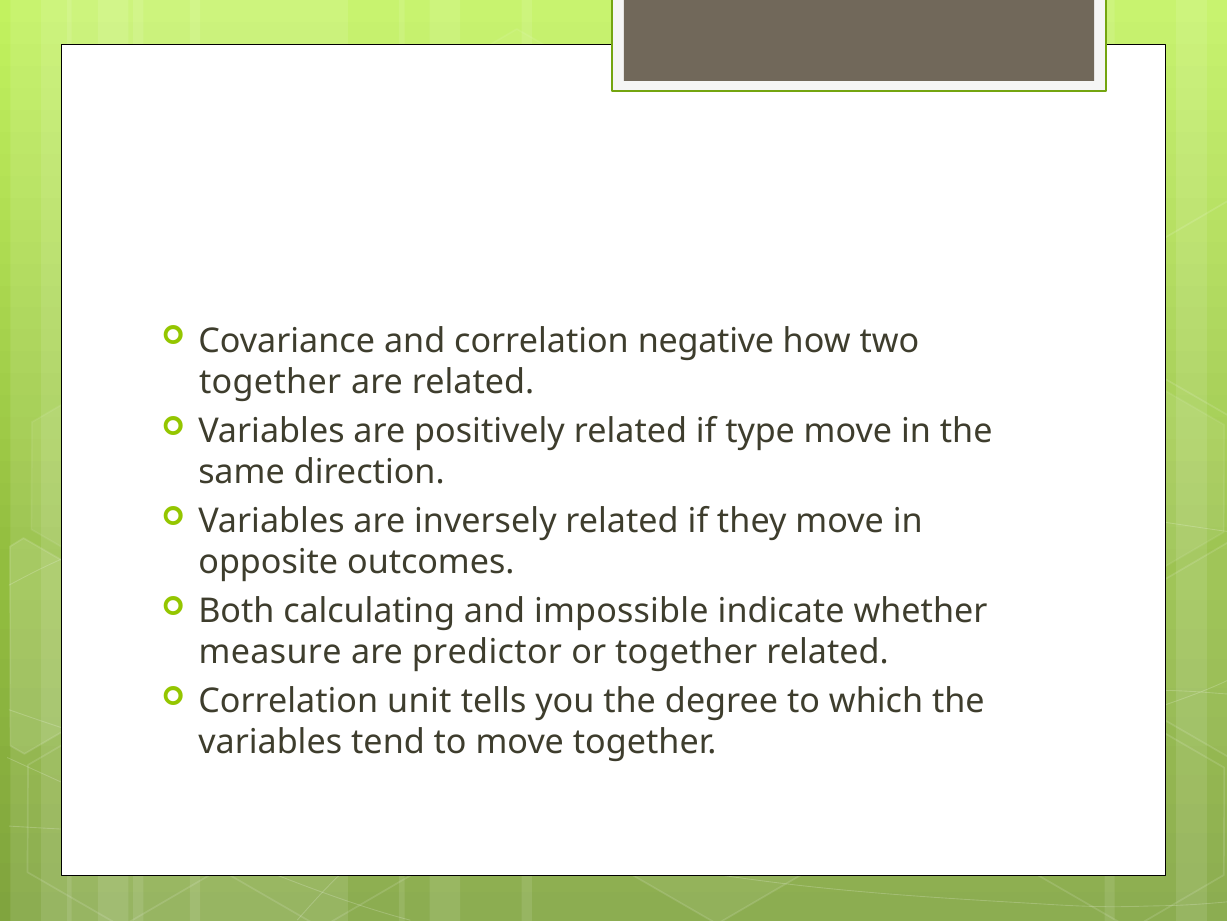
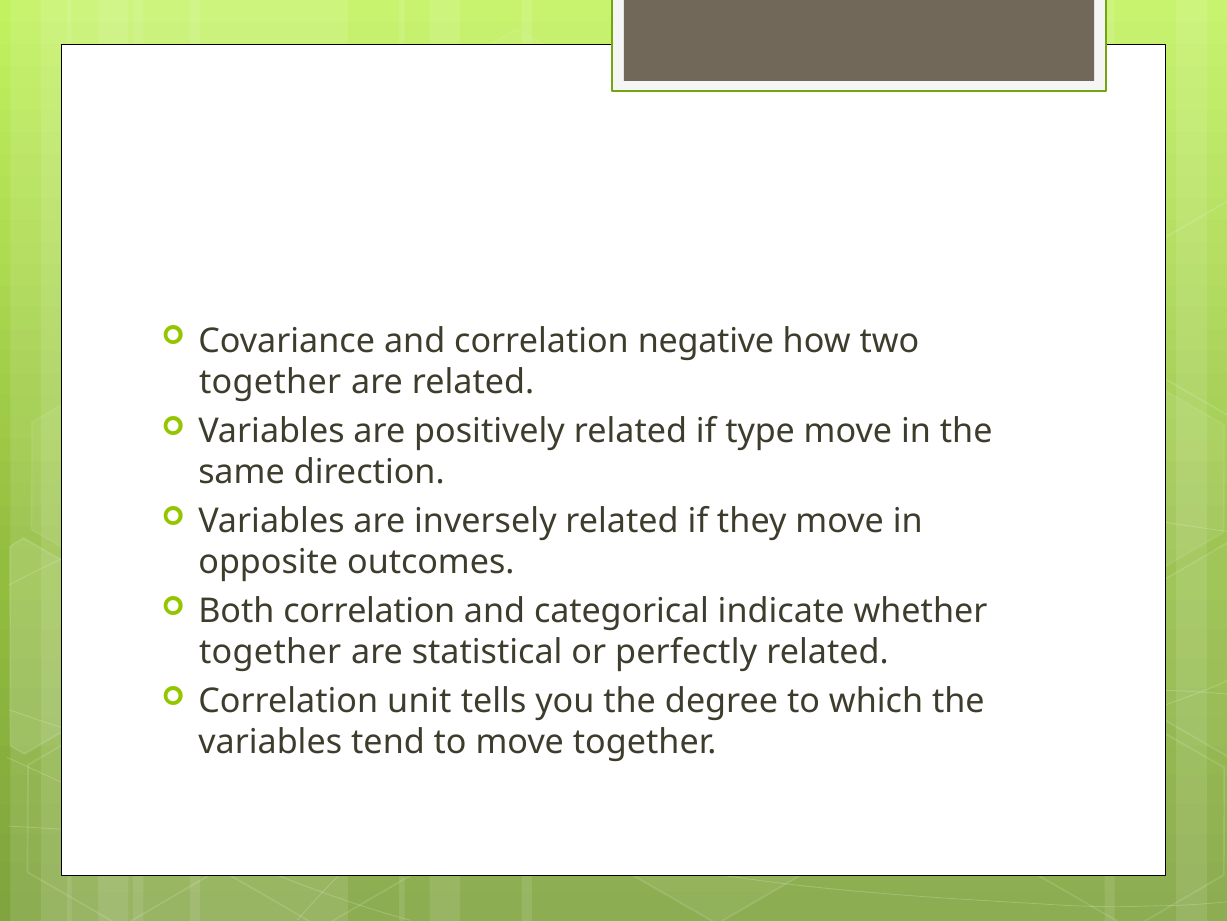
Both calculating: calculating -> correlation
impossible: impossible -> categorical
measure at (270, 652): measure -> together
predictor: predictor -> statistical
or together: together -> perfectly
